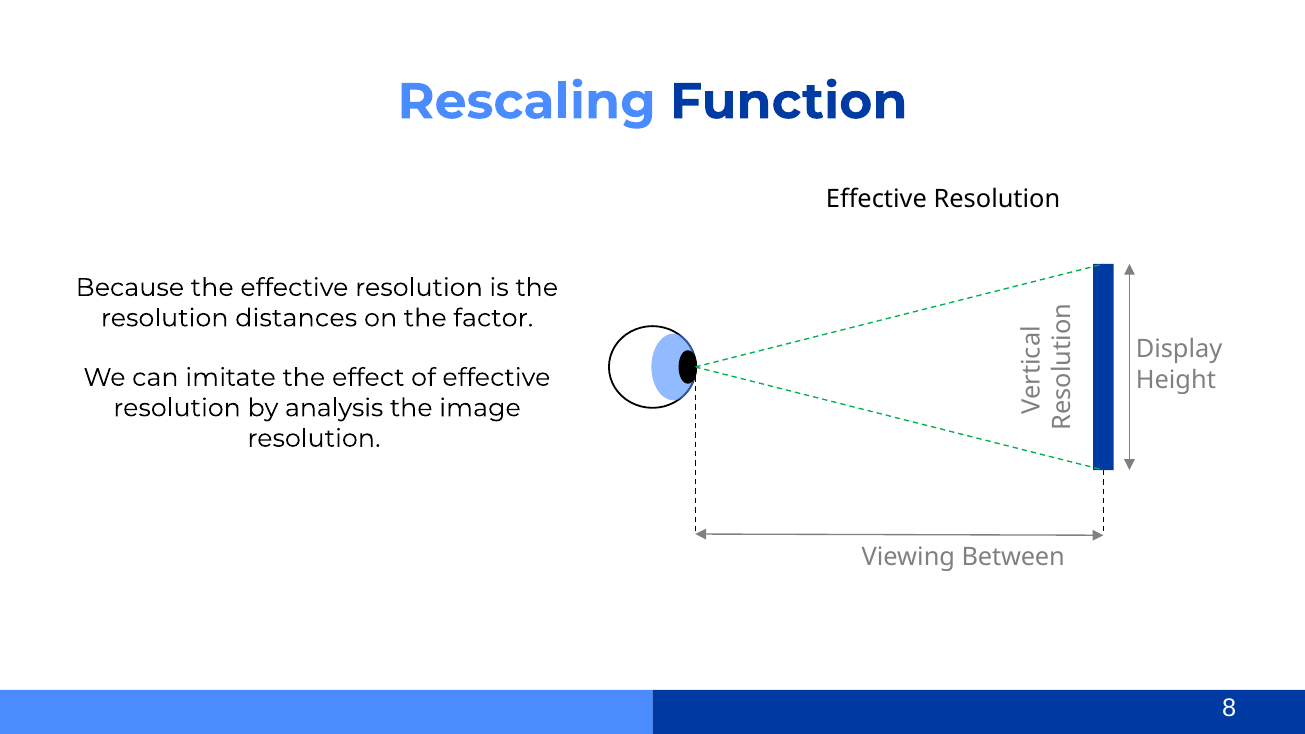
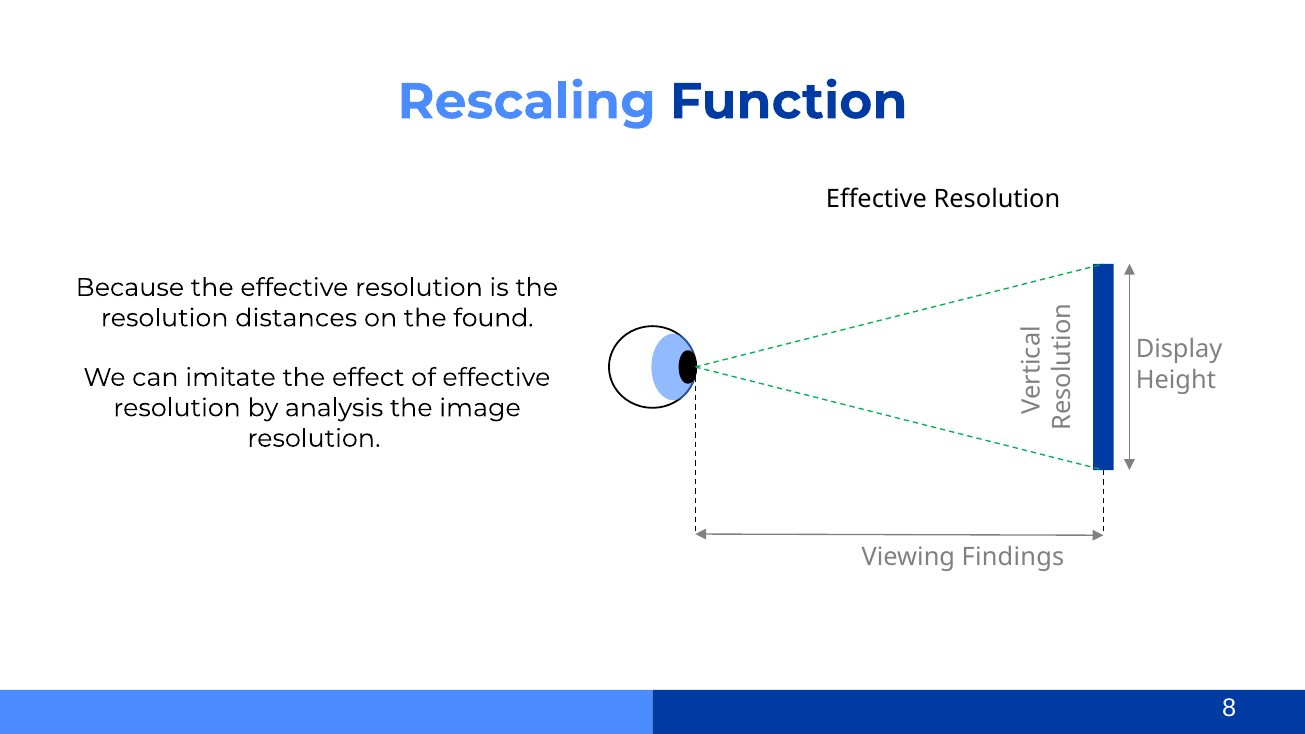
factor: factor -> found
Between: Between -> Findings
